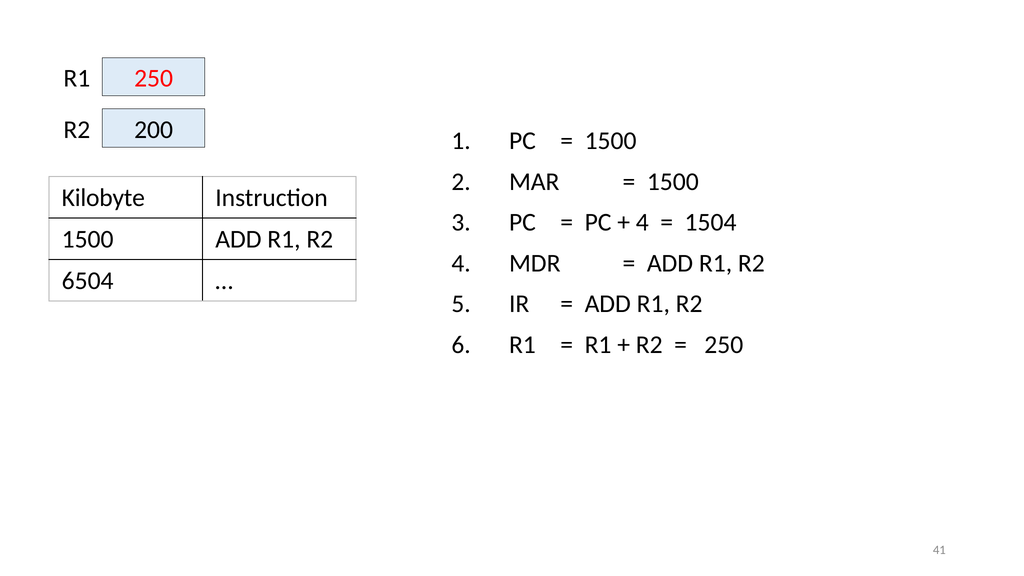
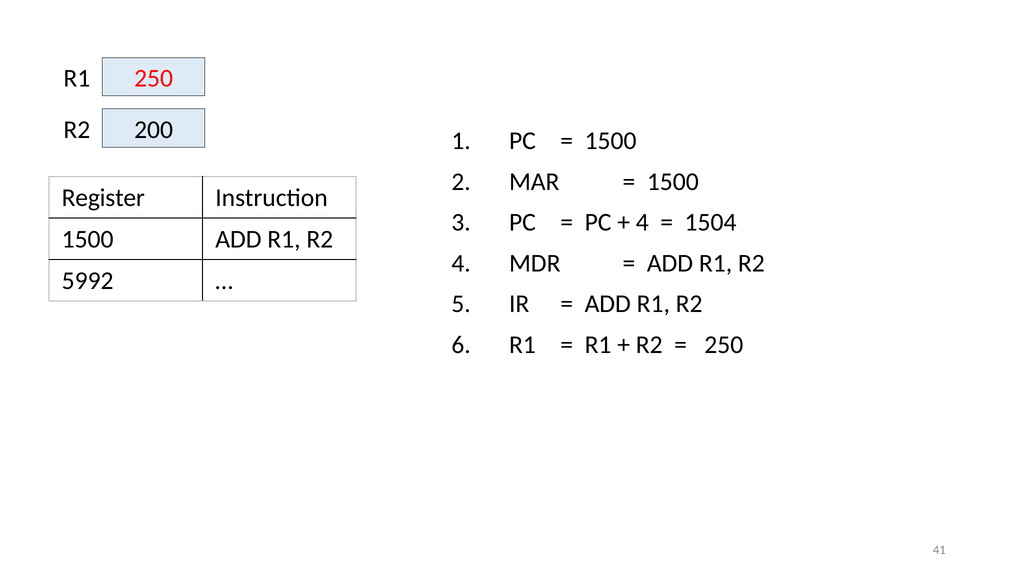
Kilobyte: Kilobyte -> Register
6504: 6504 -> 5992
